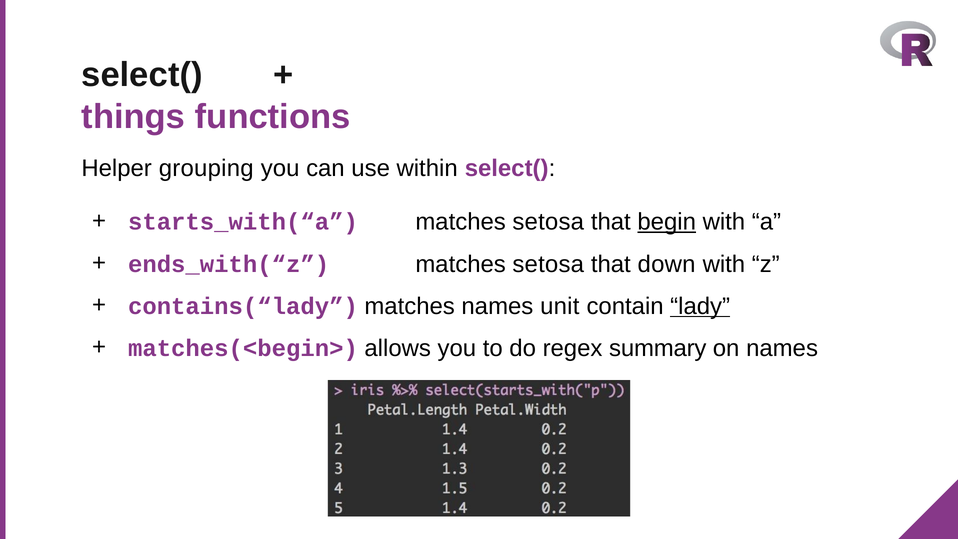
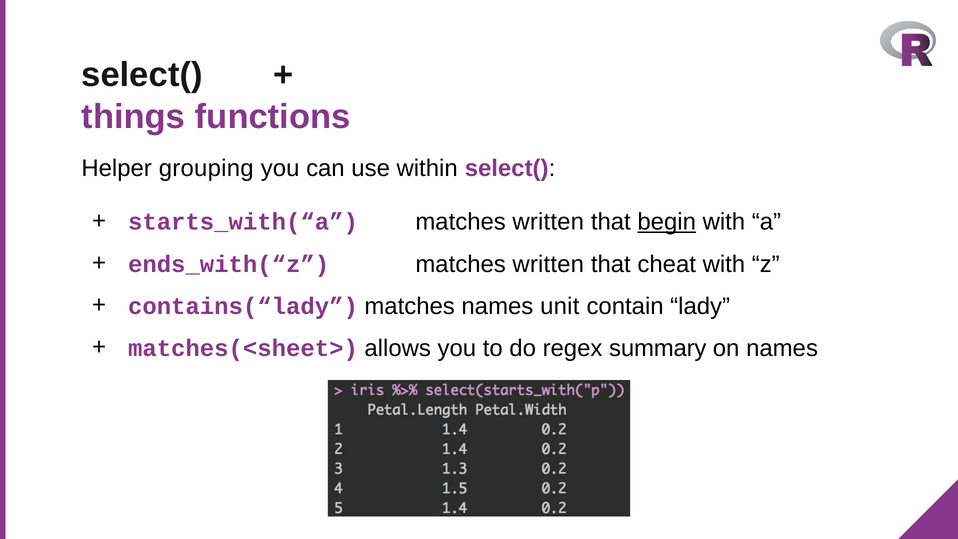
starts_with(“a matches setosa: setosa -> written
ends_with(“z matches setosa: setosa -> written
down: down -> cheat
lady underline: present -> none
matches(<begin>: matches(<begin> -> matches(<sheet>
